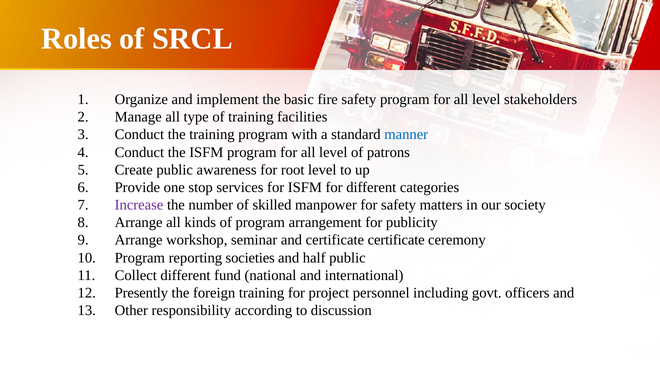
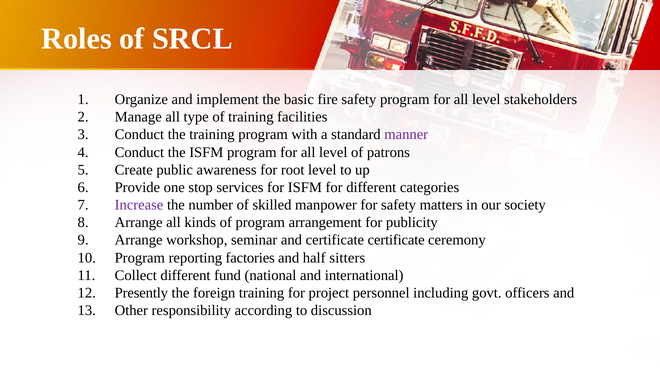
manner colour: blue -> purple
societies: societies -> factories
half public: public -> sitters
